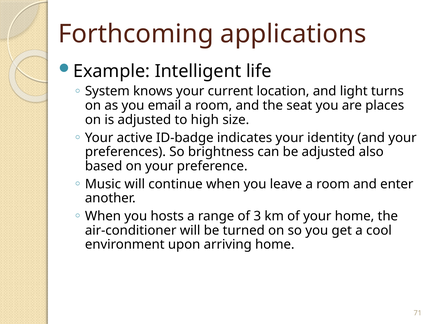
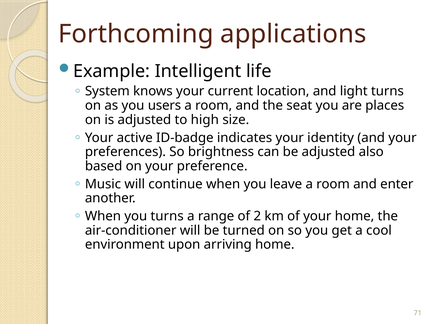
email: email -> users
you hosts: hosts -> turns
3: 3 -> 2
